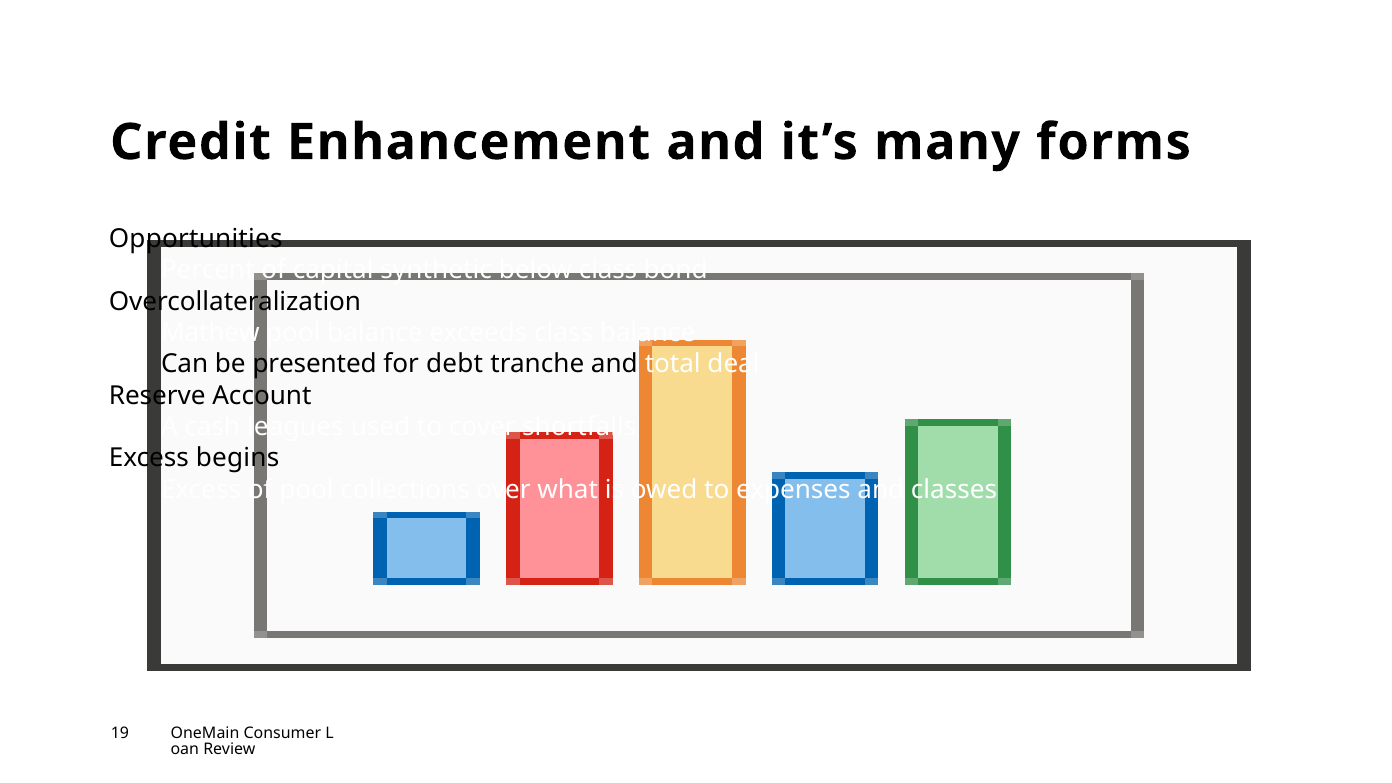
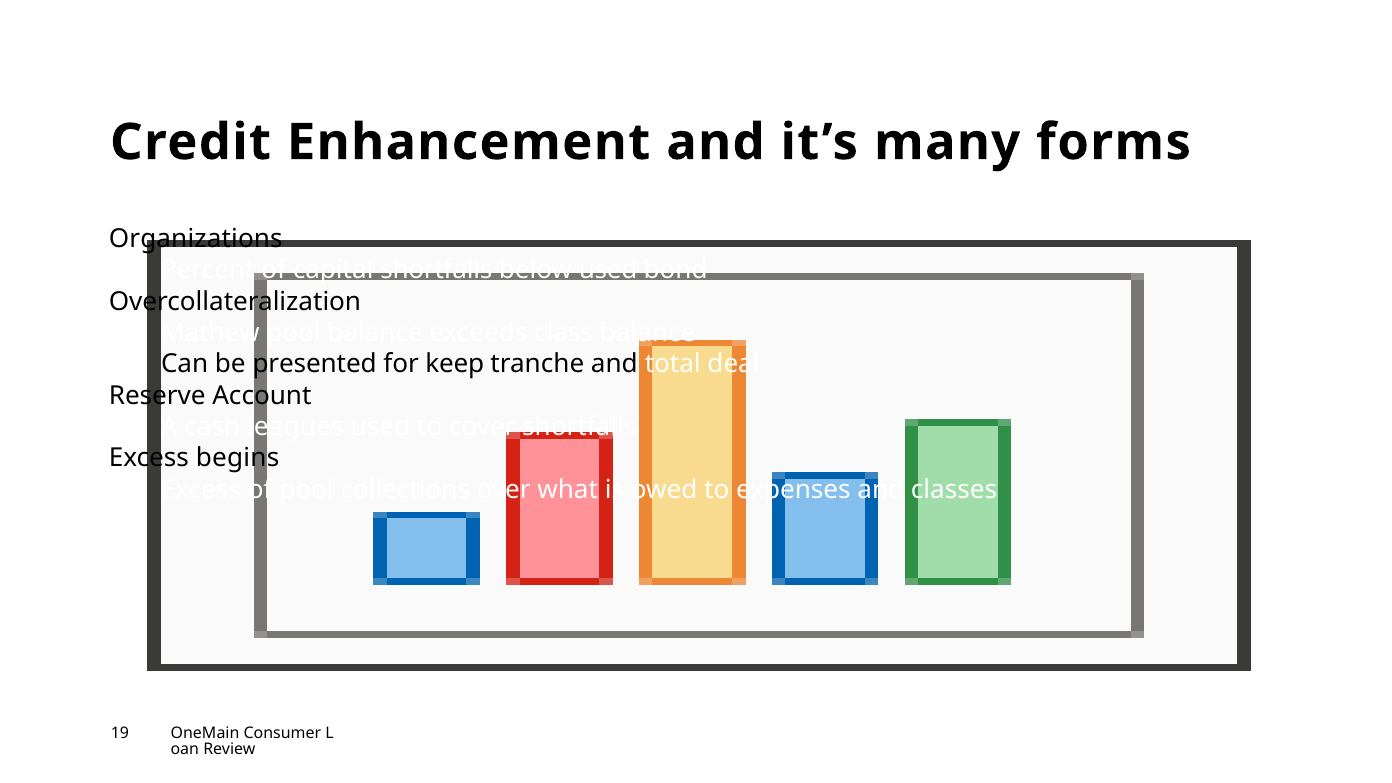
Opportunities: Opportunities -> Organizations
capital synthetic: synthetic -> shortfalls
below class: class -> used
debt: debt -> keep
